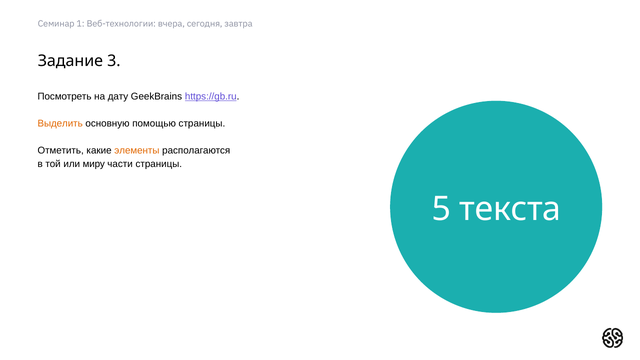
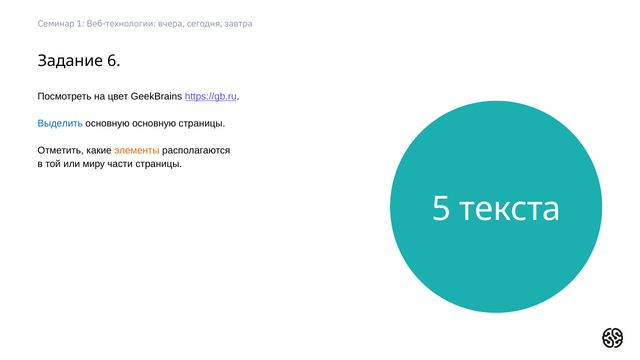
3: 3 -> 6
дату: дату -> цвет
Выделить colour: orange -> blue
основную помощью: помощью -> основную
